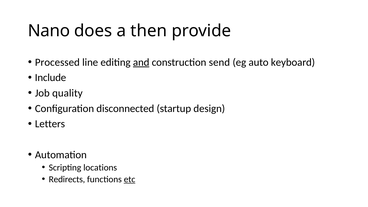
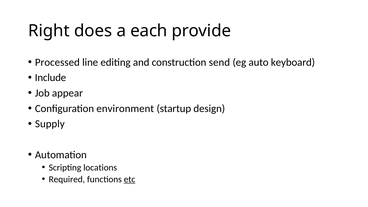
Nano: Nano -> Right
then: then -> each
and underline: present -> none
quality: quality -> appear
disconnected: disconnected -> environment
Letters: Letters -> Supply
Redirects: Redirects -> Required
